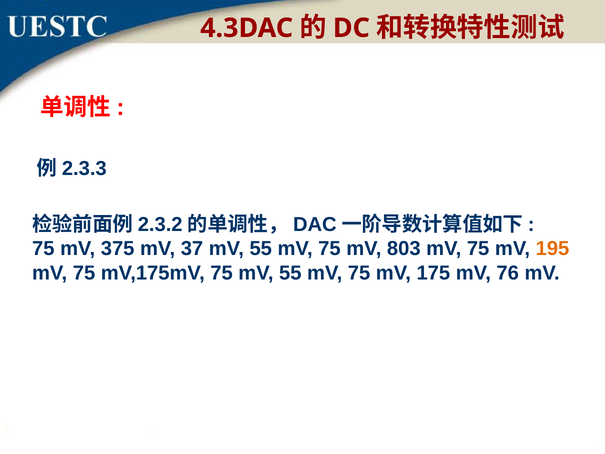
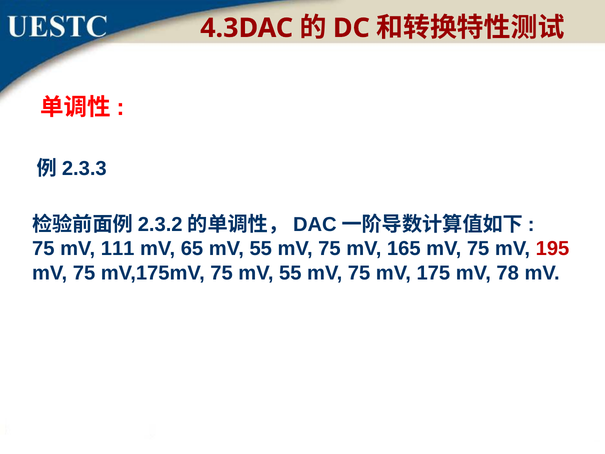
375: 375 -> 111
37: 37 -> 65
803: 803 -> 165
195 colour: orange -> red
76: 76 -> 78
